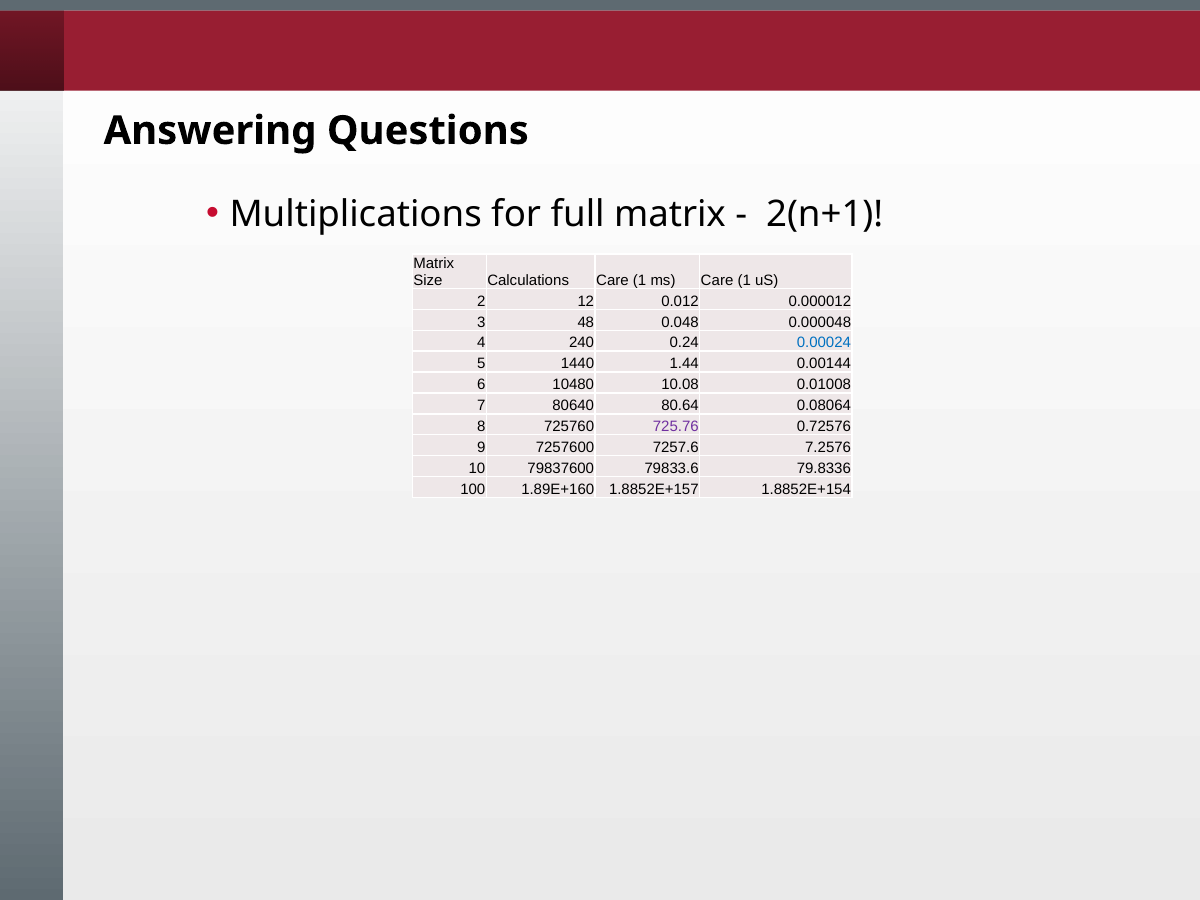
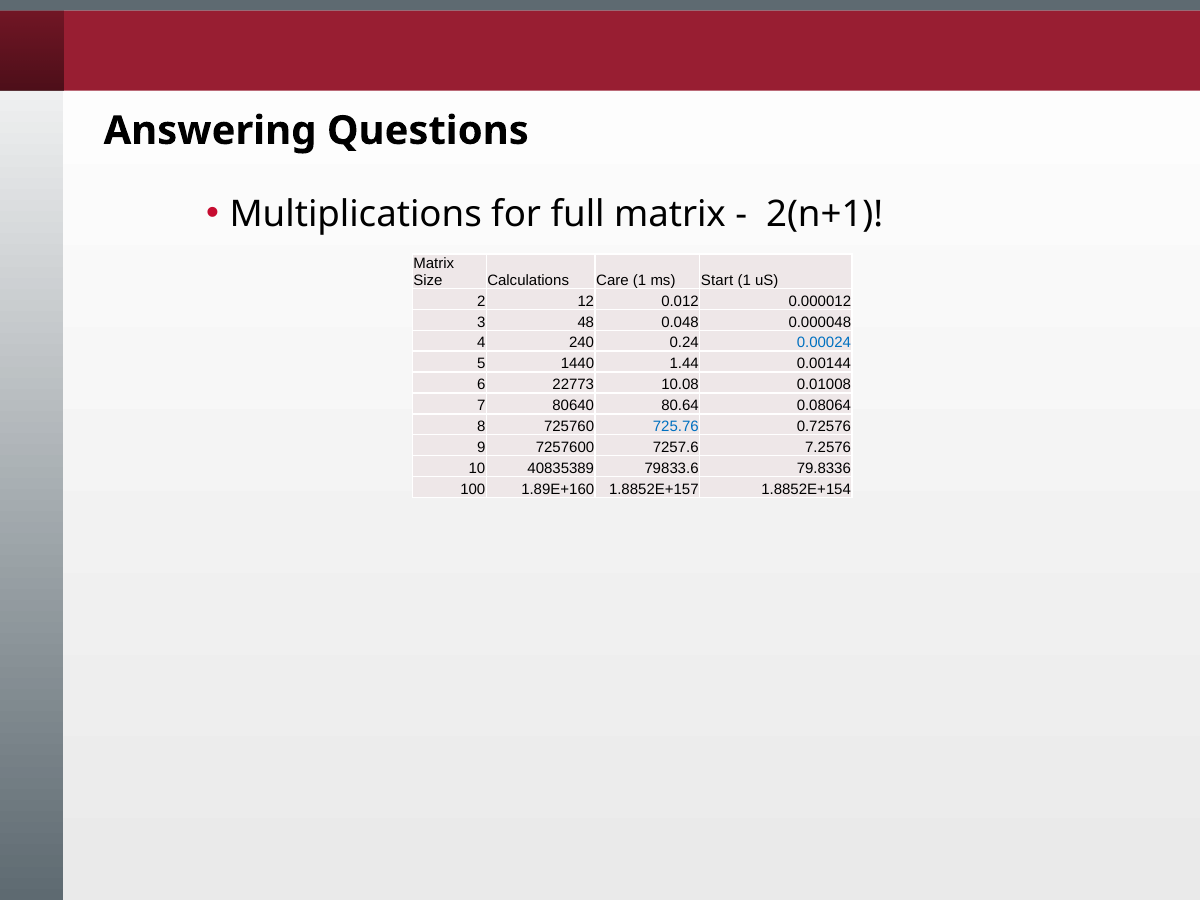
ms Care: Care -> Start
10480: 10480 -> 22773
725.76 colour: purple -> blue
79837600: 79837600 -> 40835389
